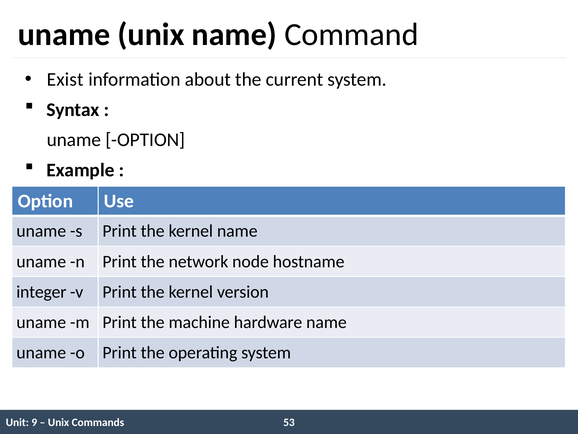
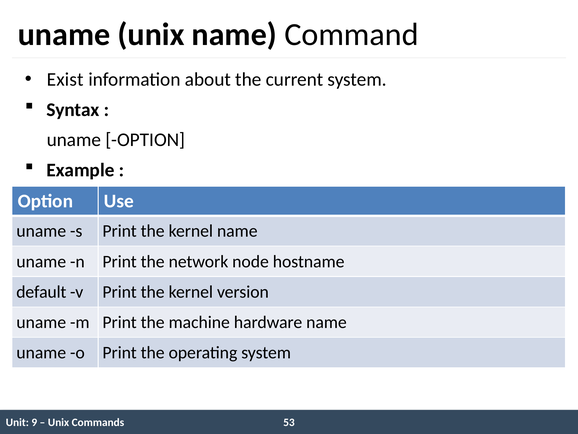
integer: integer -> default
